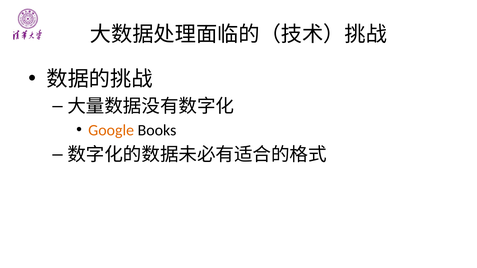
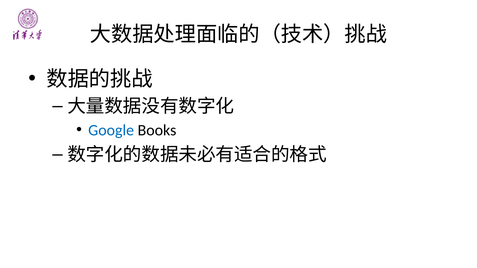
Google colour: orange -> blue
